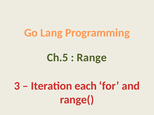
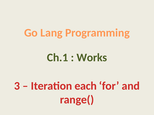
Ch.5: Ch.5 -> Ch.1
Range: Range -> Works
